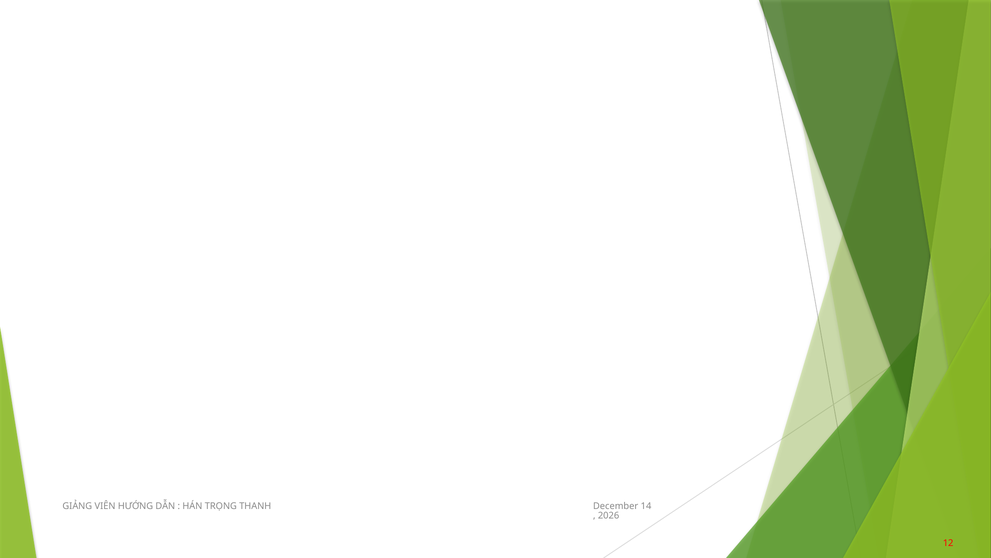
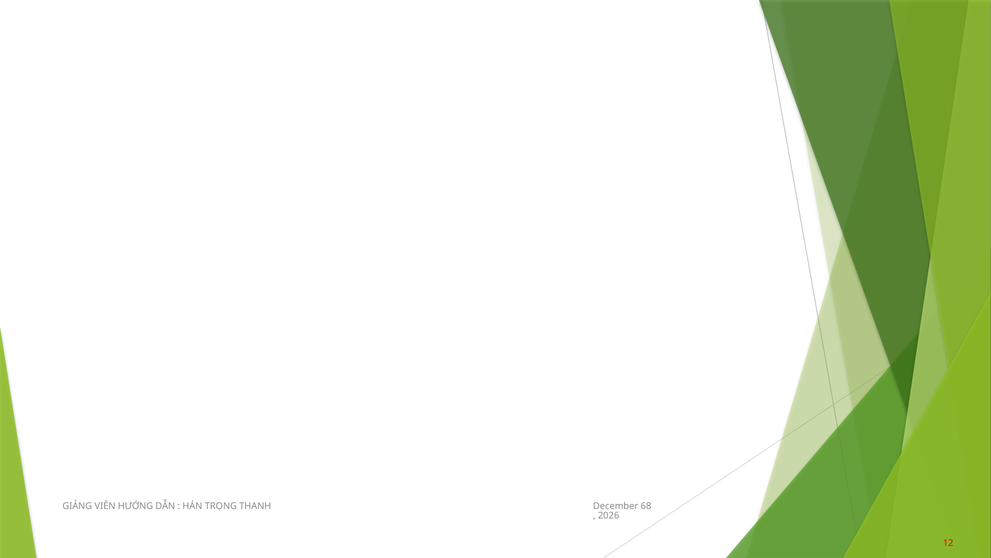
14: 14 -> 68
